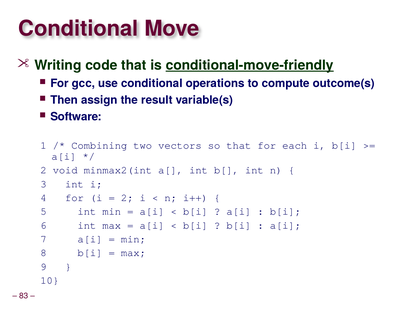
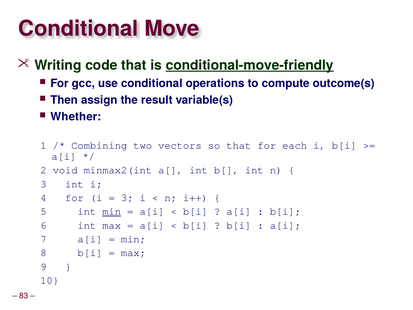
Software: Software -> Whether
2 at (127, 198): 2 -> 3
min at (112, 211) underline: none -> present
